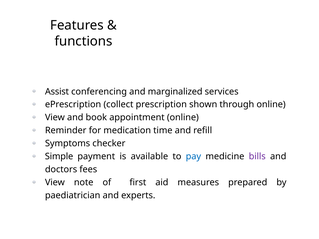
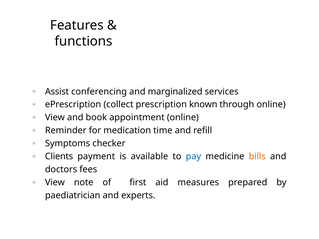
shown: shown -> known
Simple: Simple -> Clients
bills colour: purple -> orange
